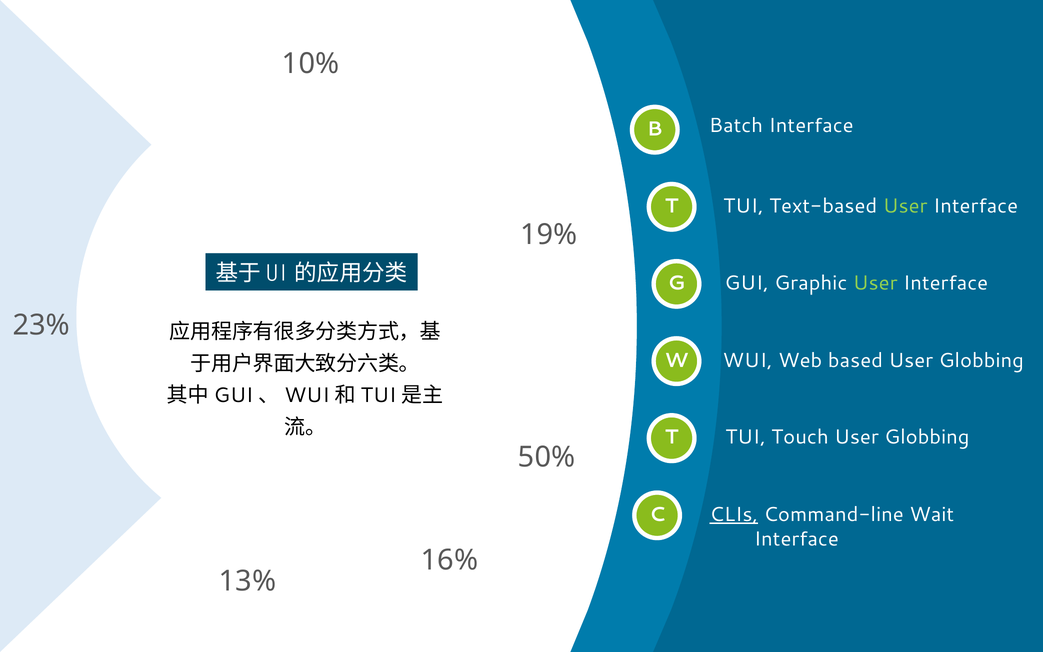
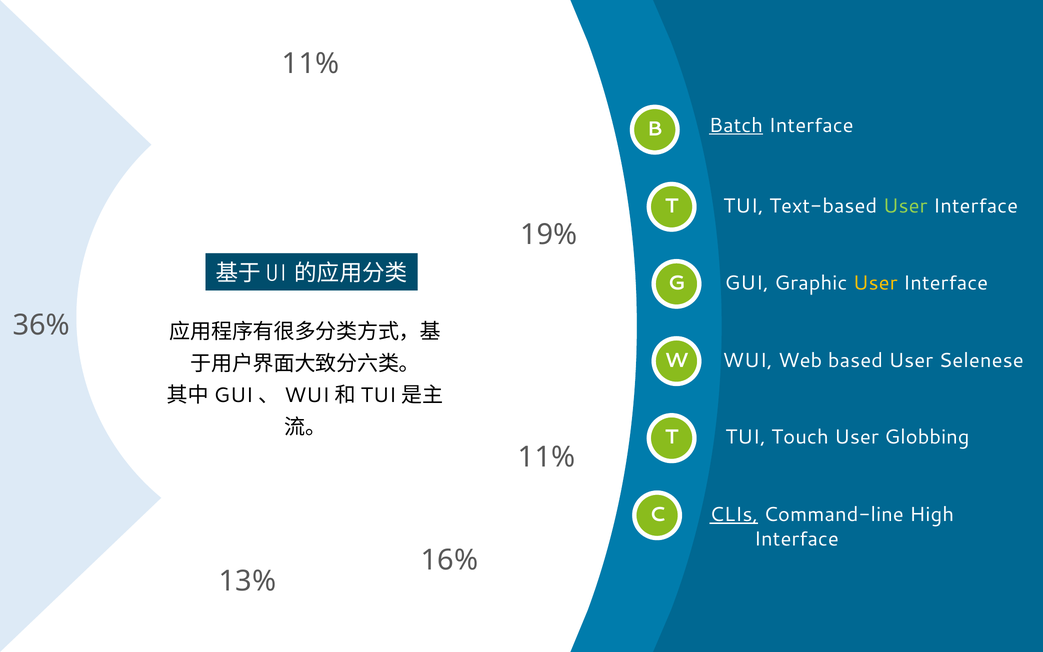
10% at (311, 64): 10% -> 11%
Batch underline: none -> present
User at (875, 283) colour: light green -> yellow
23%: 23% -> 36%
based User Globbing: Globbing -> Selenese
50% at (547, 457): 50% -> 11%
Wait: Wait -> High
